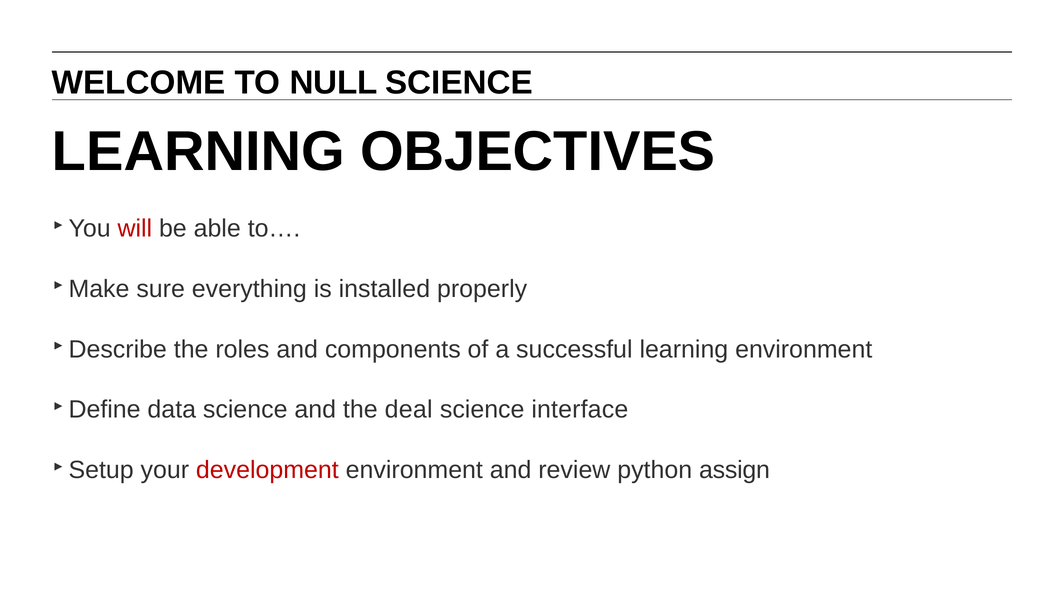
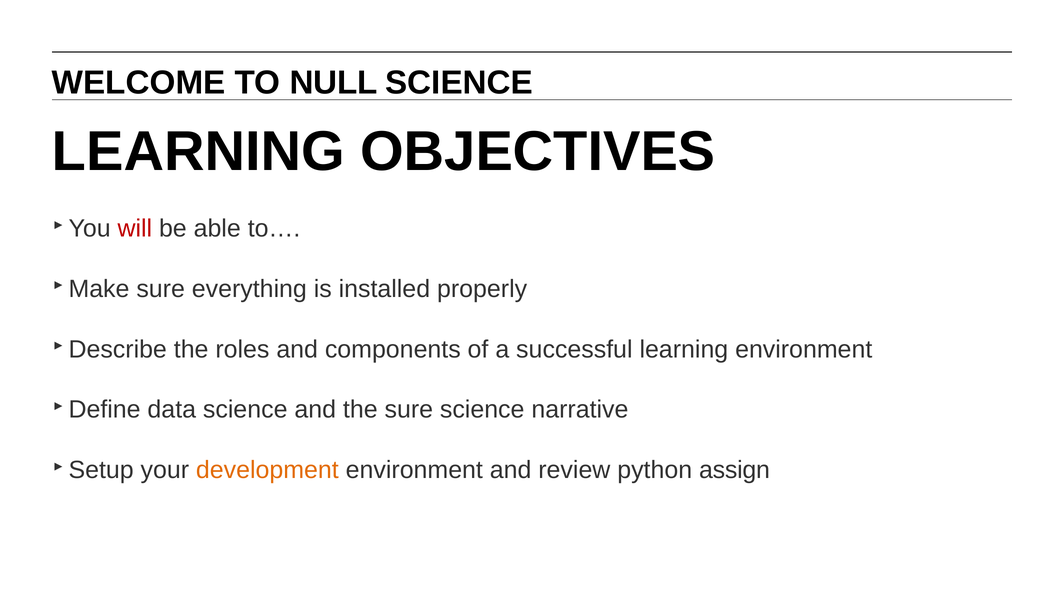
the deal: deal -> sure
interface: interface -> narrative
development colour: red -> orange
